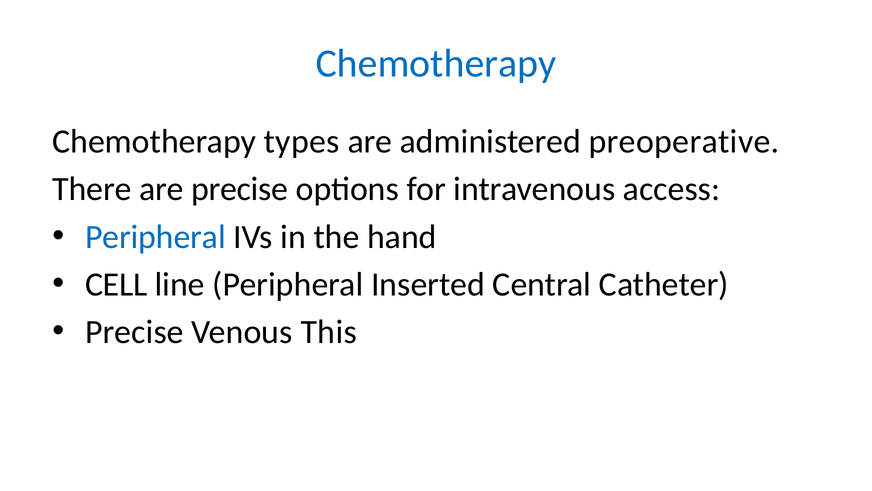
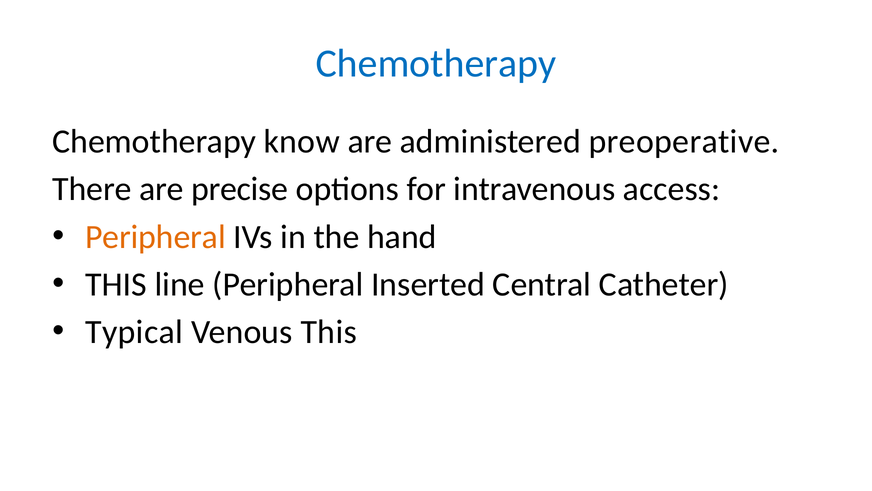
types: types -> know
Peripheral at (155, 237) colour: blue -> orange
CELL at (116, 284): CELL -> THIS
Precise at (134, 332): Precise -> Typical
